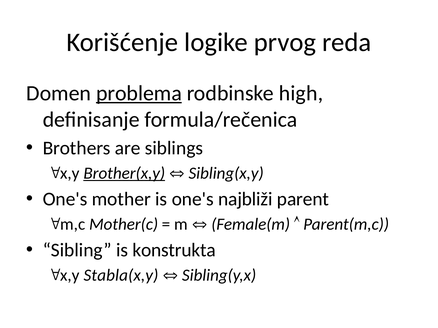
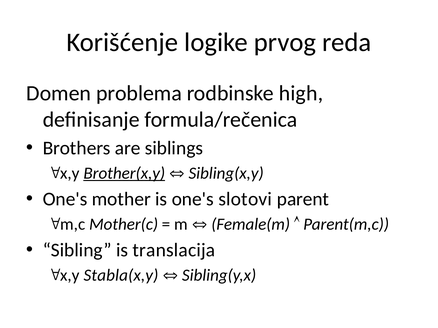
problema underline: present -> none
najbliži: najbliži -> slotovi
konstrukta: konstrukta -> translacija
